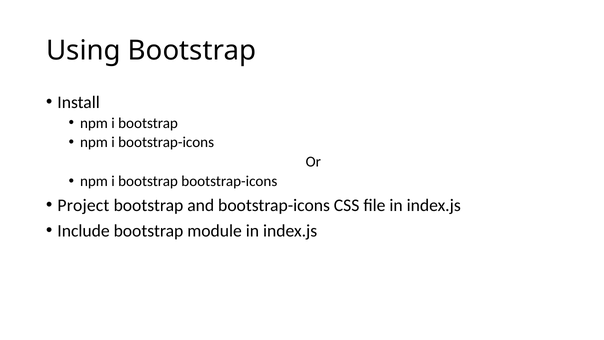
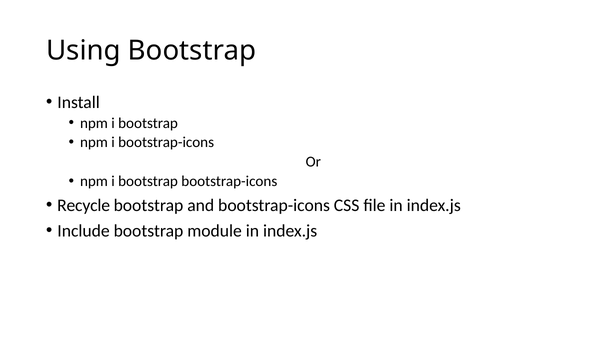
Project: Project -> Recycle
